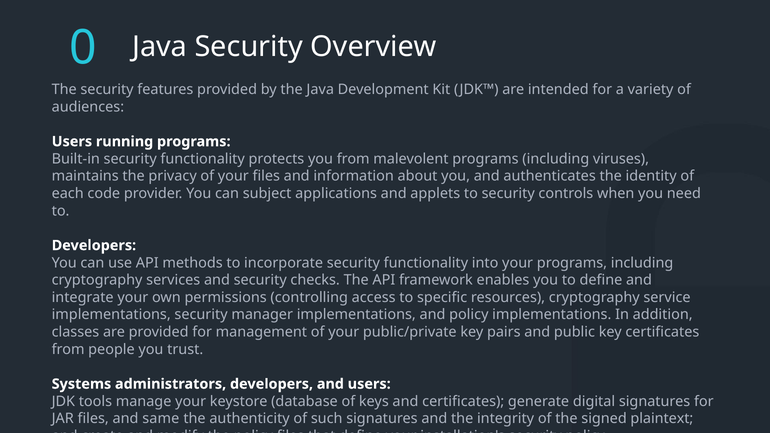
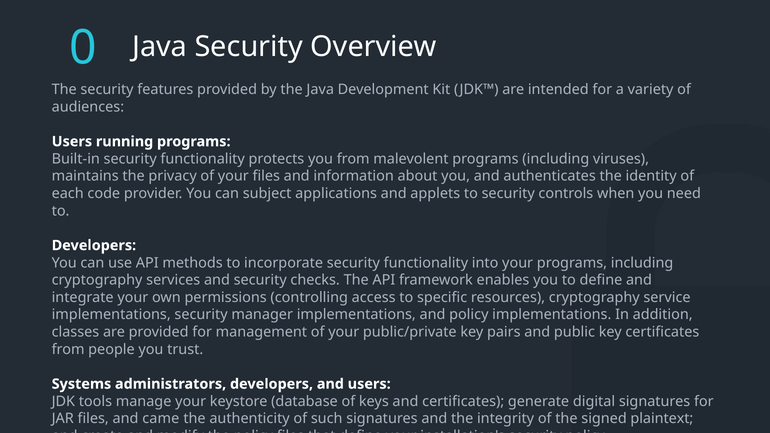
same: same -> came
